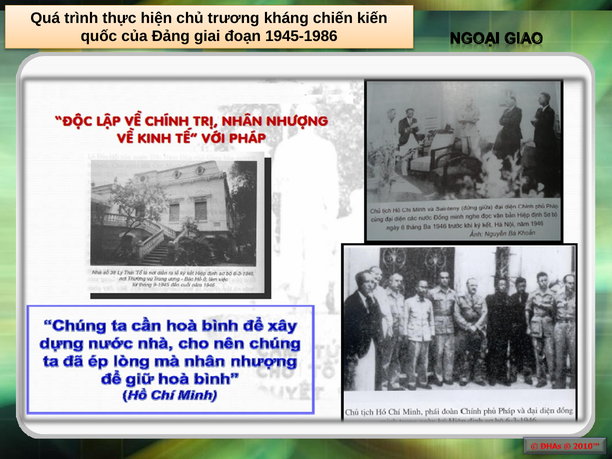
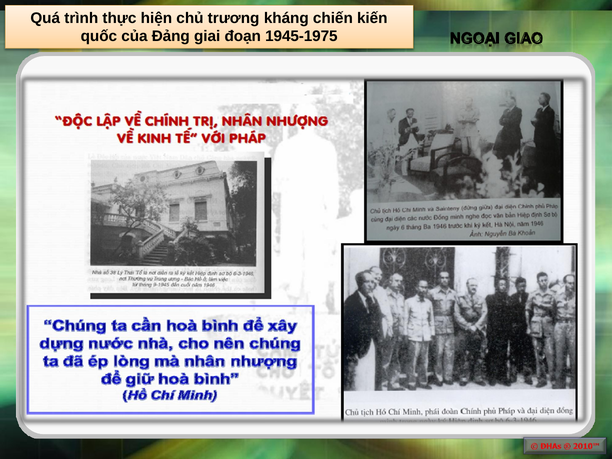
1945-1986: 1945-1986 -> 1945-1975
